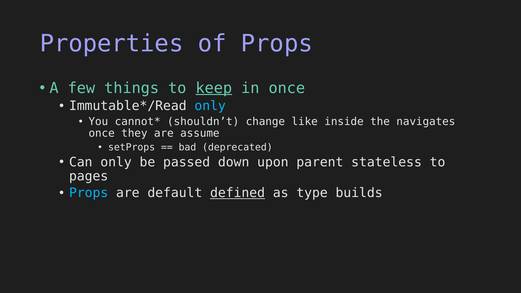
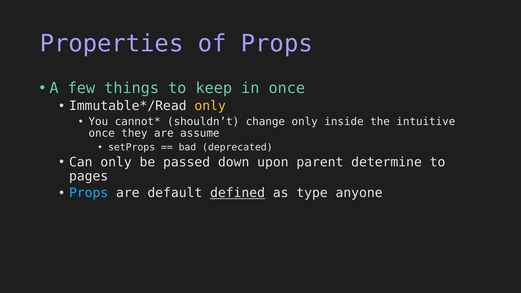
keep underline: present -> none
only at (210, 106) colour: light blue -> yellow
change like: like -> only
navigates: navigates -> intuitive
stateless: stateless -> determine
builds: builds -> anyone
